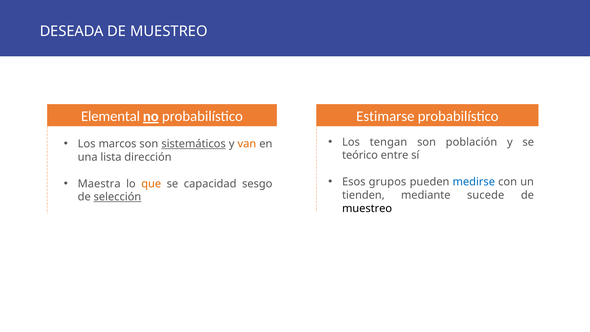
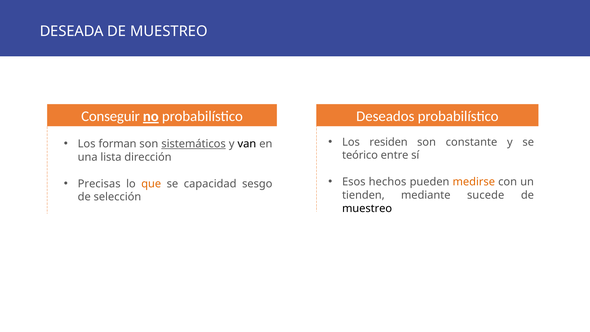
Elemental: Elemental -> Conseguir
Estimarse: Estimarse -> Deseados
tengan: tengan -> residen
población: población -> constante
marcos: marcos -> forman
van colour: orange -> black
grupos: grupos -> hechos
medirse colour: blue -> orange
Maestra: Maestra -> Precisas
selección underline: present -> none
